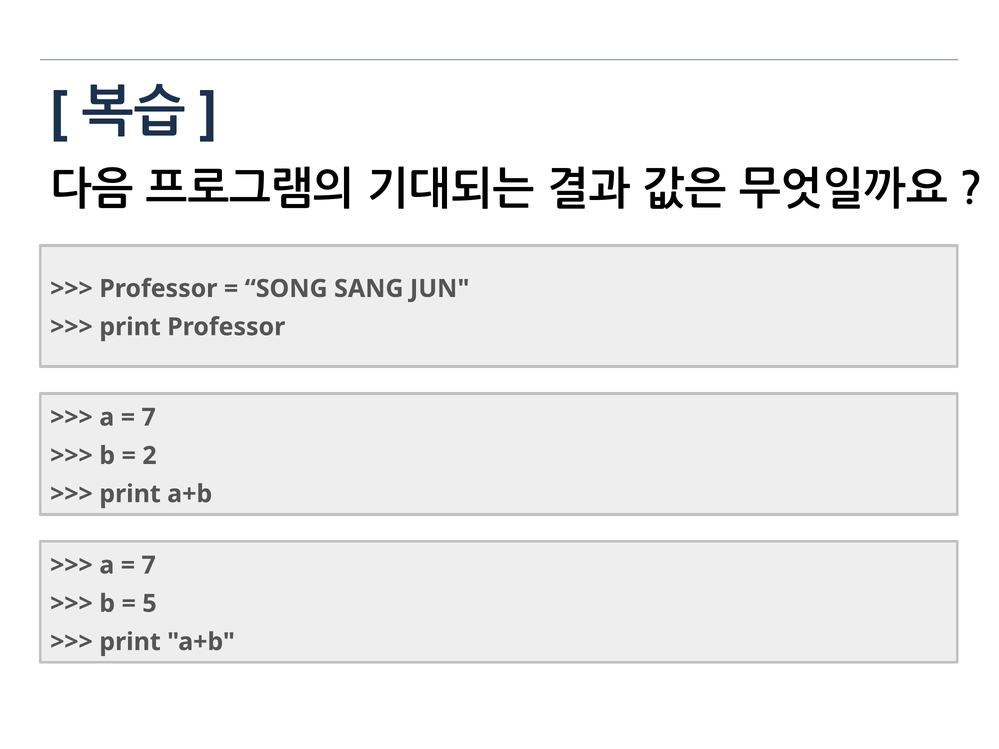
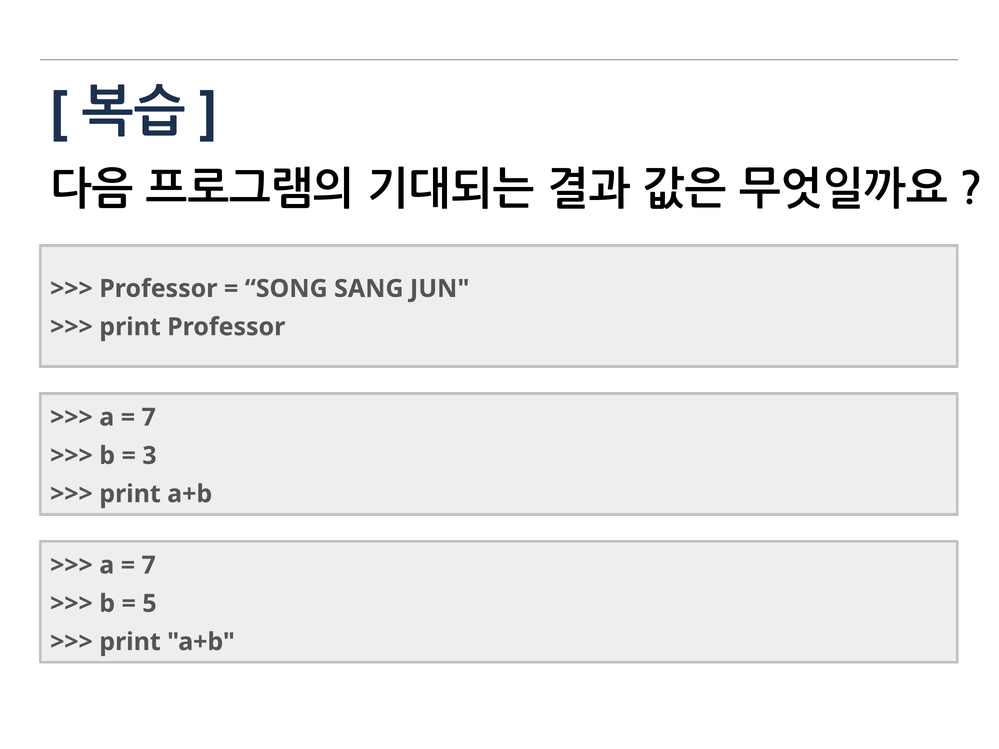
2: 2 -> 3
